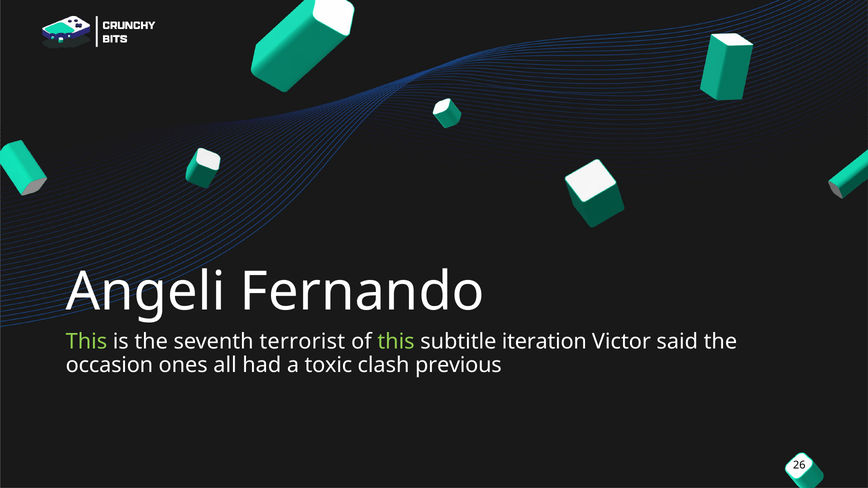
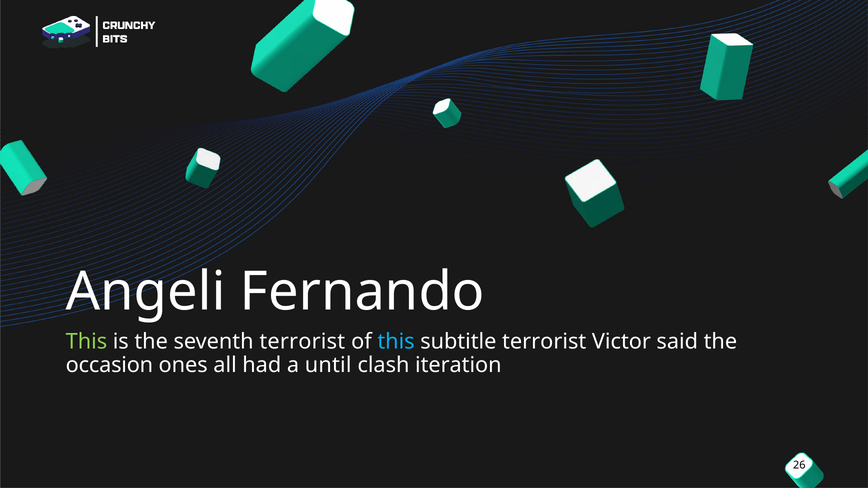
this at (396, 342) colour: light green -> light blue
subtitle iteration: iteration -> terrorist
toxic: toxic -> until
previous: previous -> iteration
